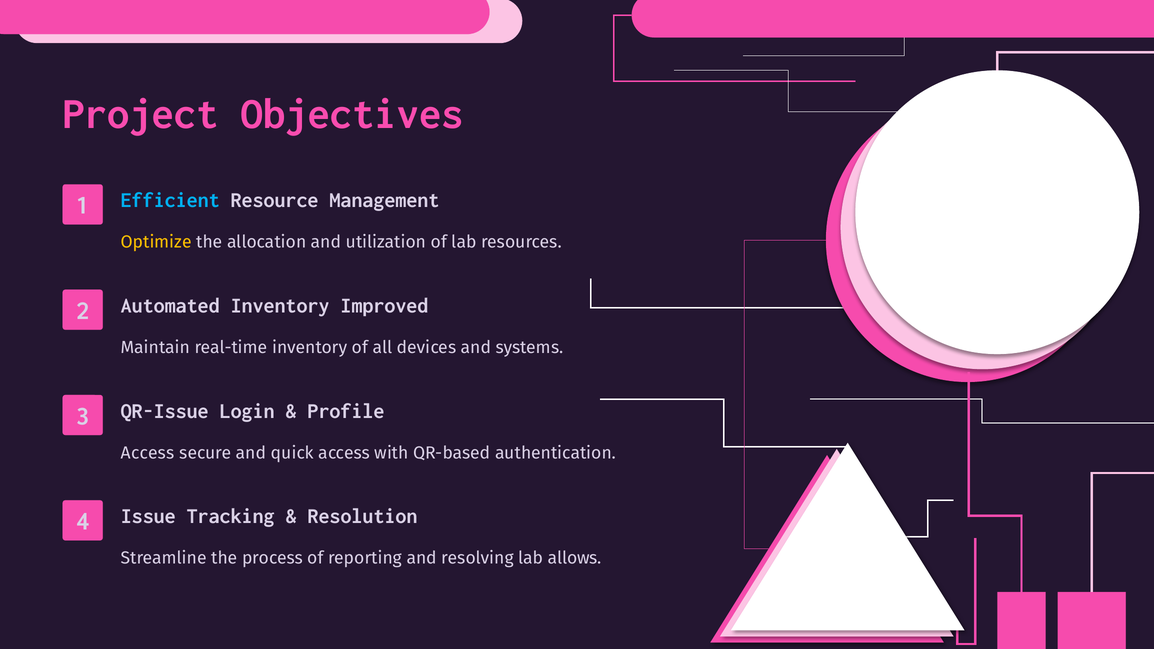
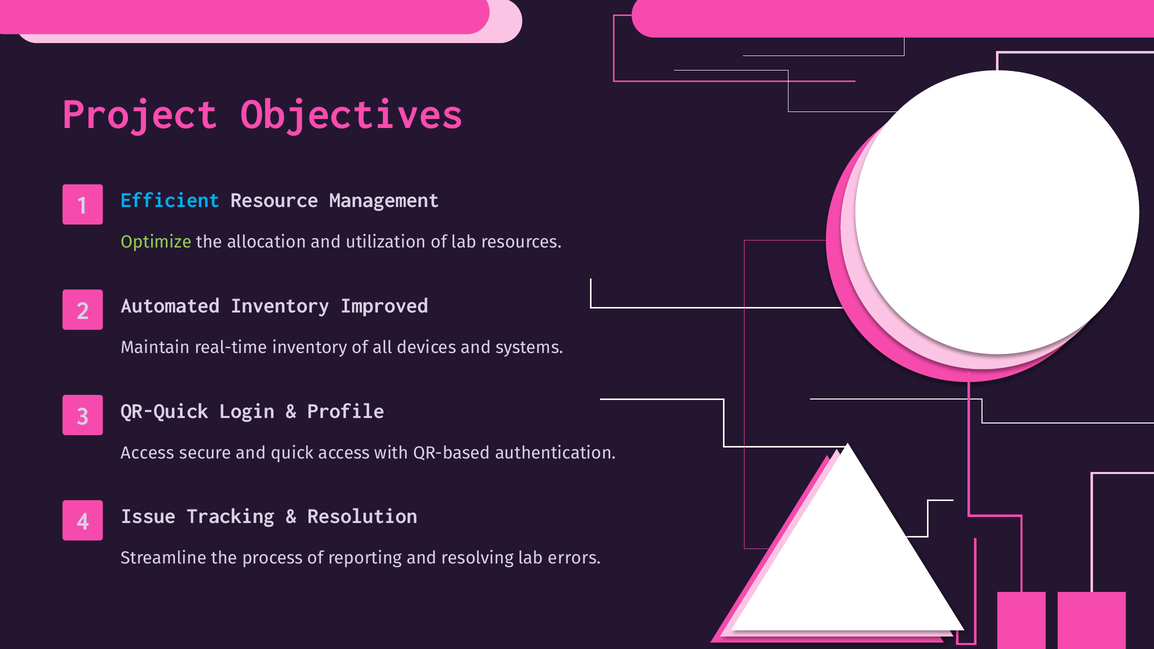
Optimize colour: yellow -> light green
QR-Issue: QR-Issue -> QR-Quick
allows: allows -> errors
